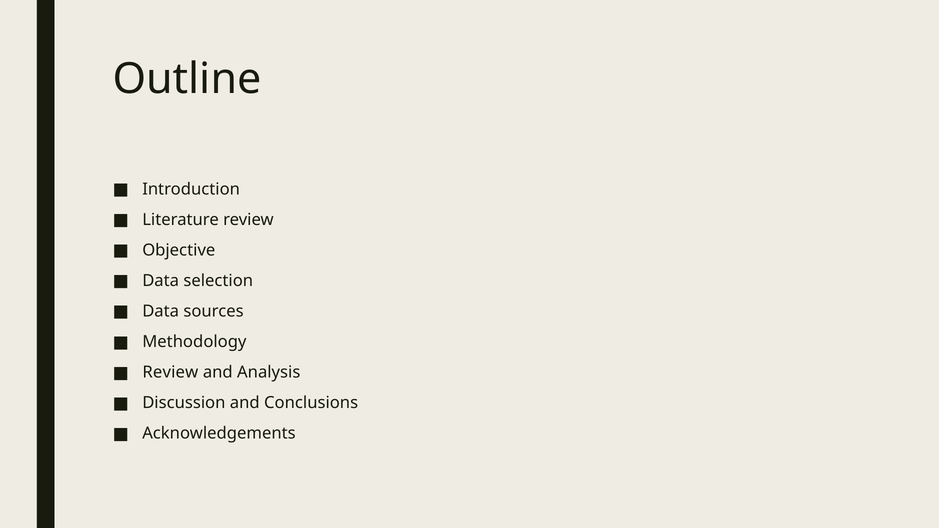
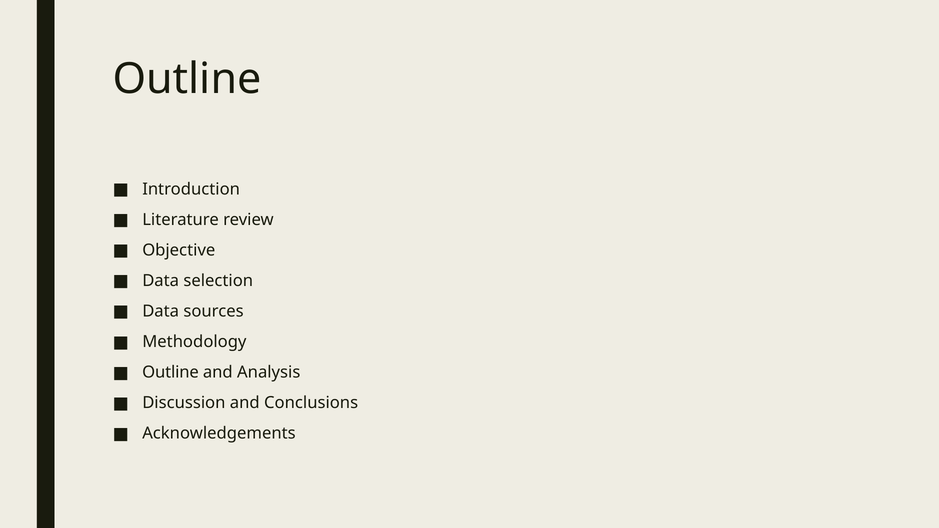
Review at (170, 372): Review -> Outline
